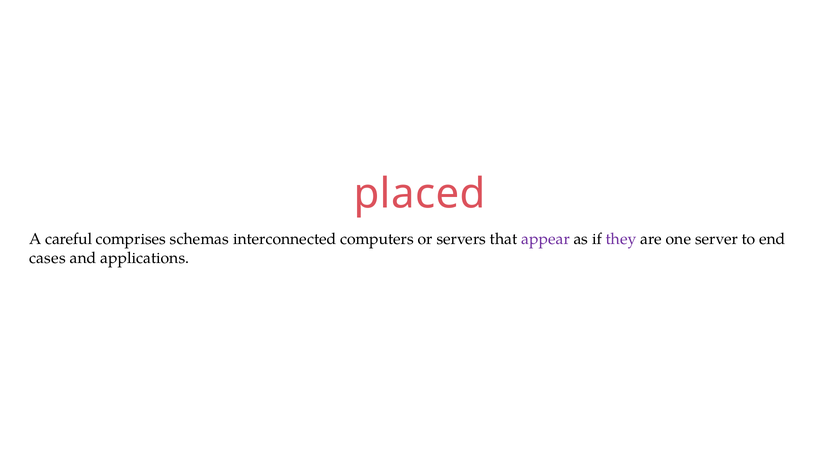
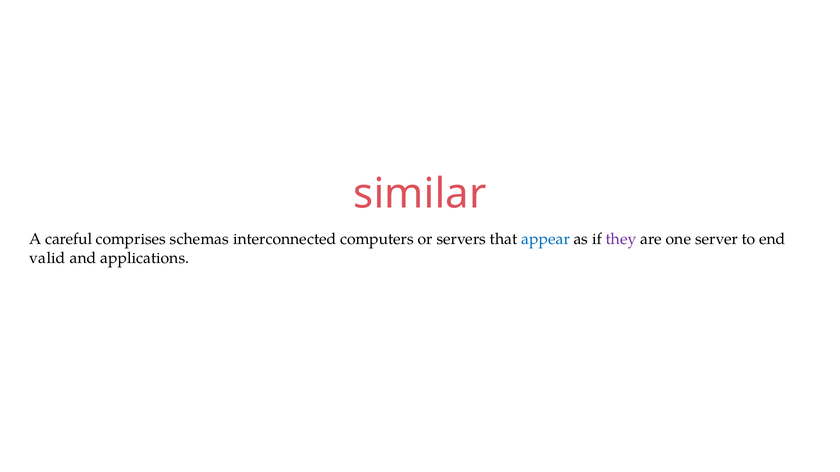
placed: placed -> similar
appear colour: purple -> blue
cases: cases -> valid
